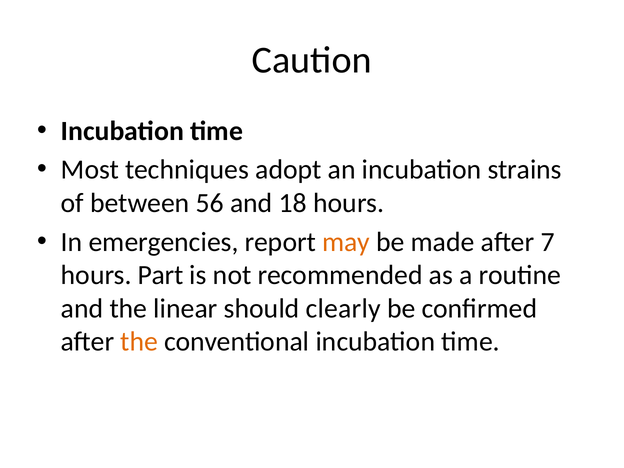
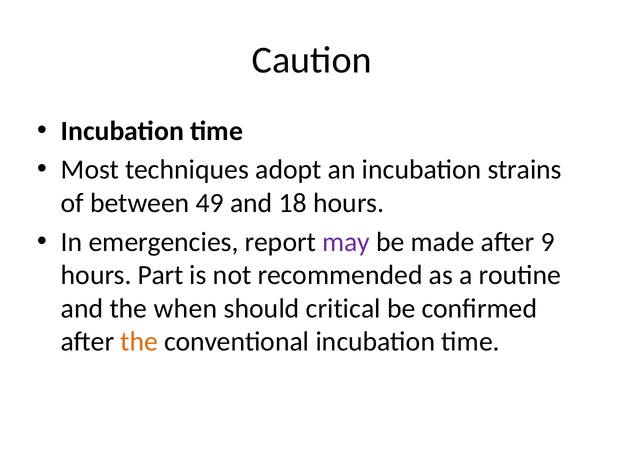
56: 56 -> 49
may colour: orange -> purple
7: 7 -> 9
linear: linear -> when
clearly: clearly -> critical
